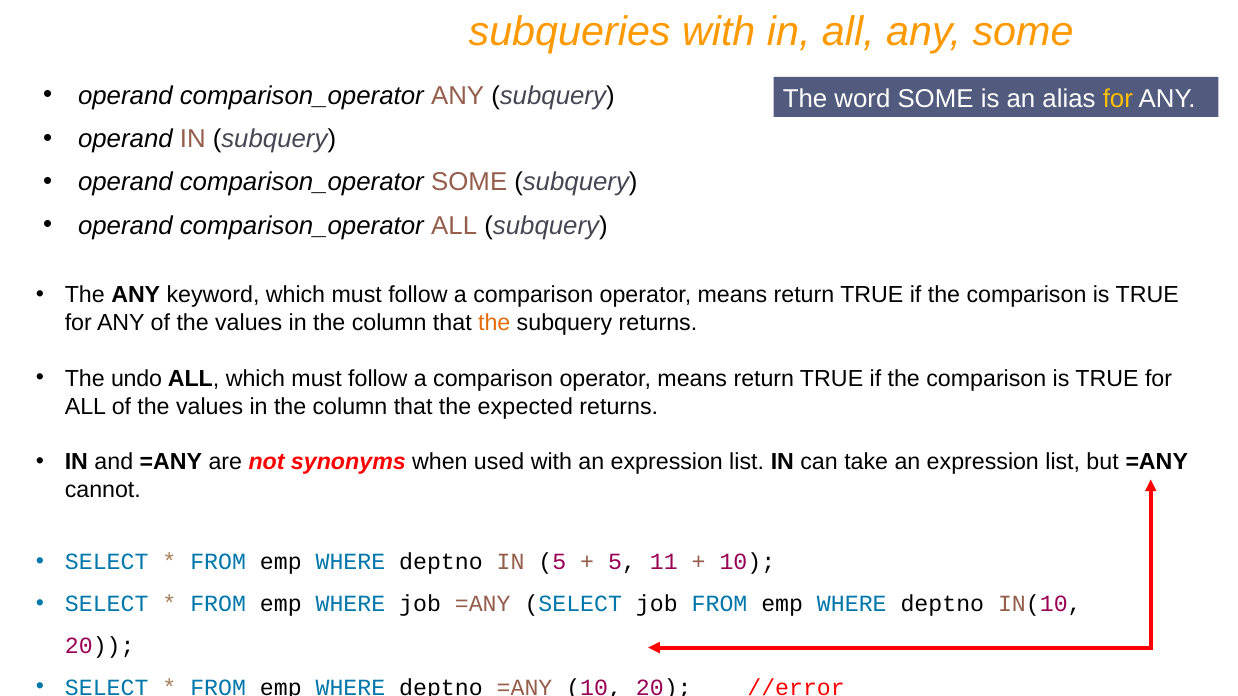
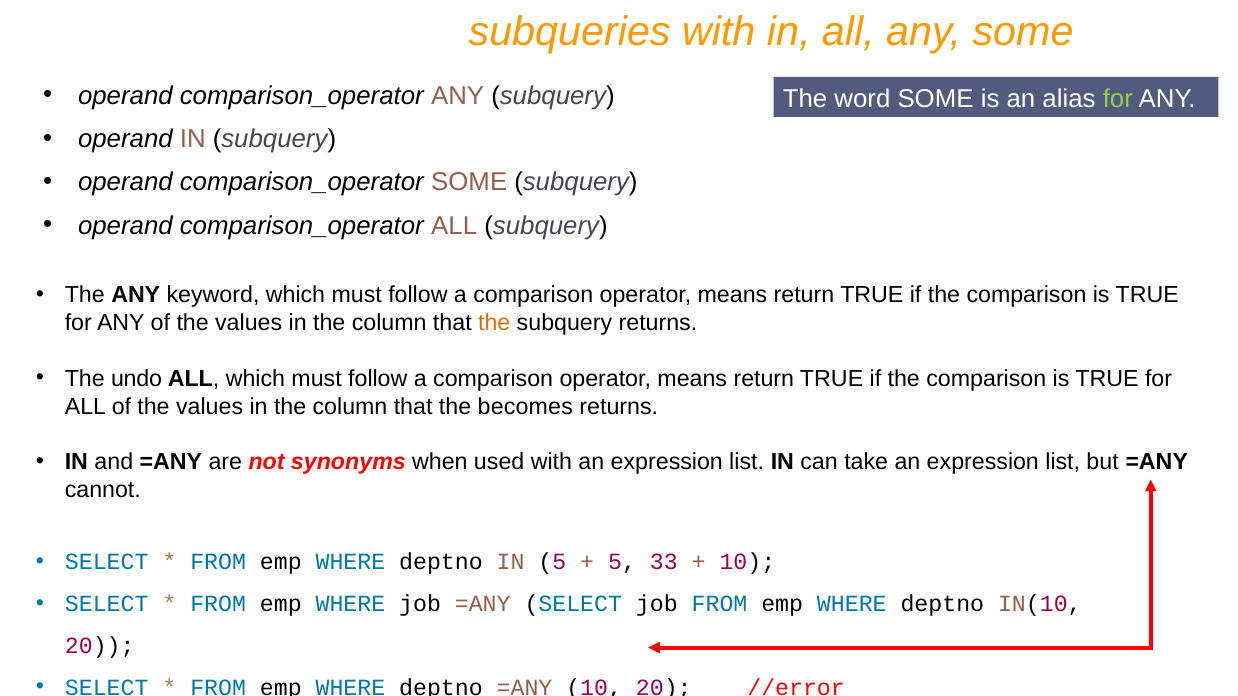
for at (1118, 99) colour: yellow -> light green
expected: expected -> becomes
11: 11 -> 33
